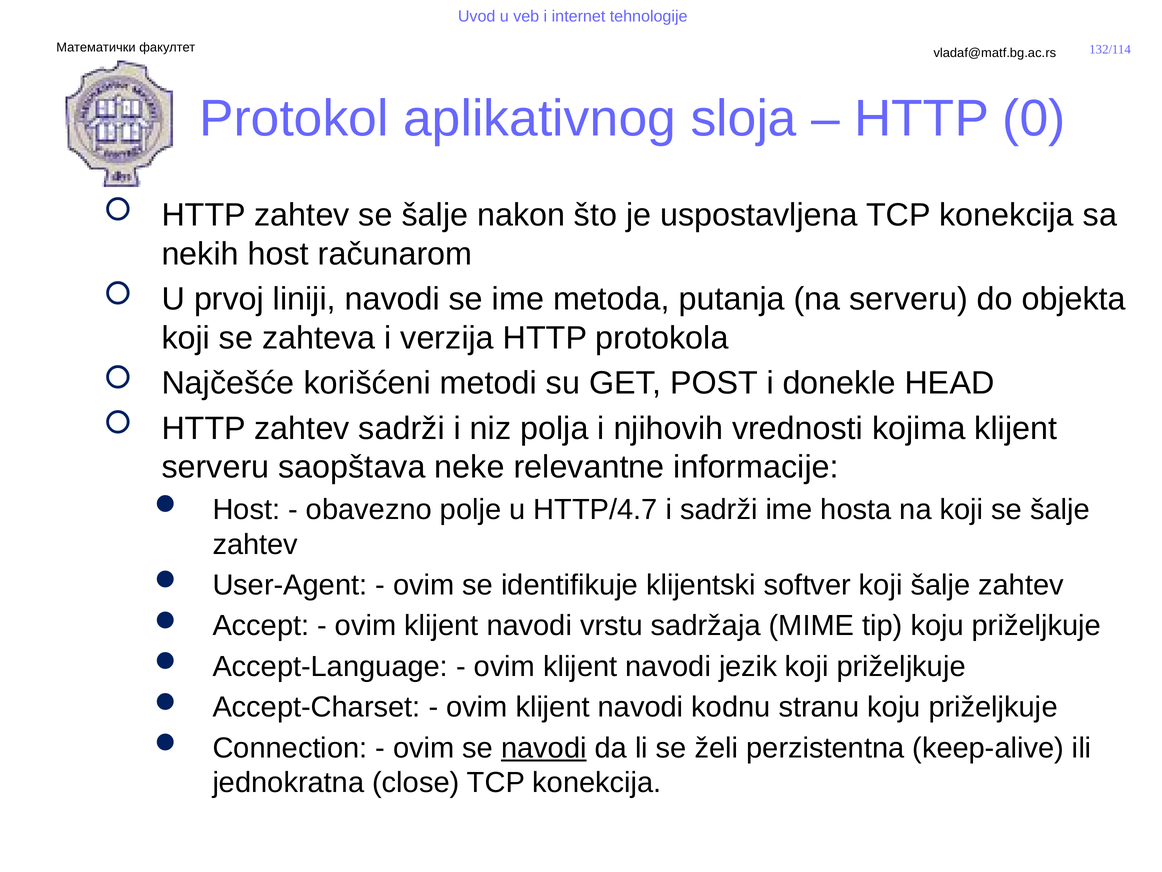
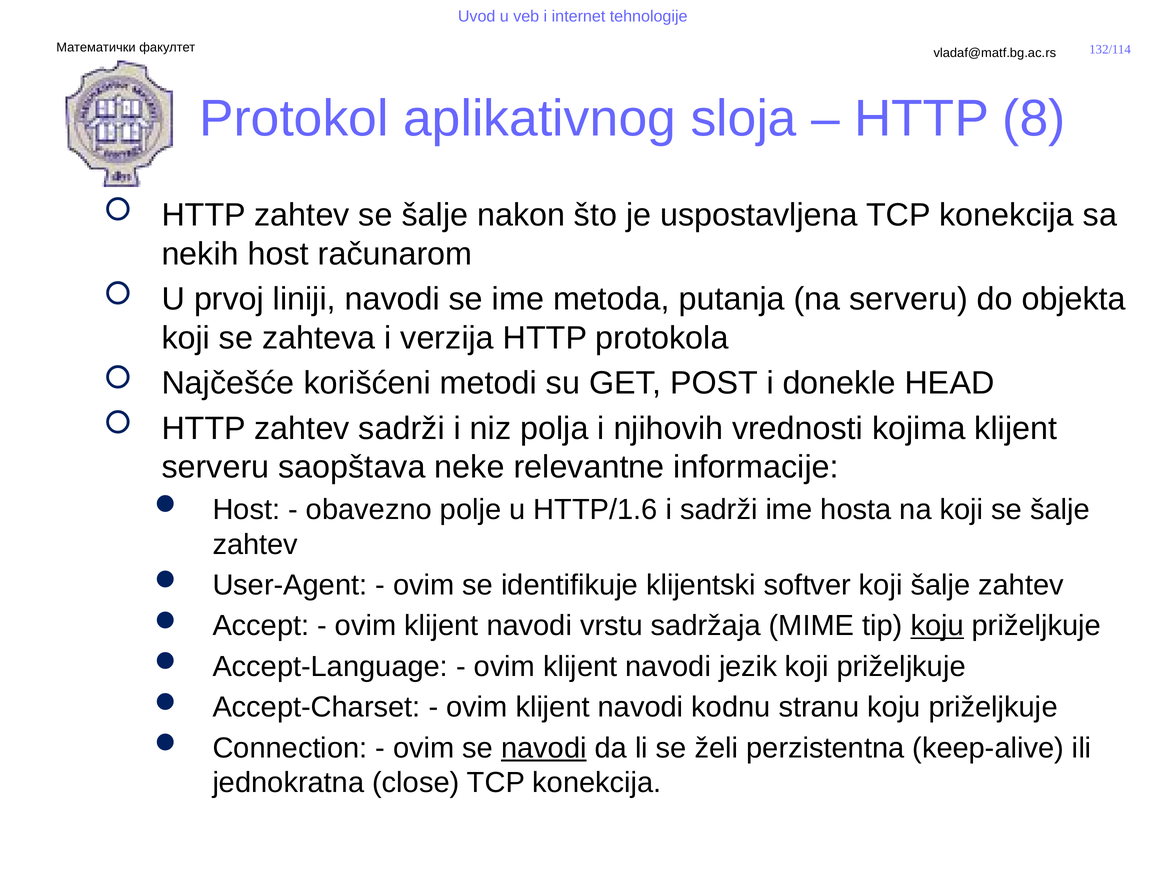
0: 0 -> 8
HTTP/4.7: HTTP/4.7 -> HTTP/1.6
koju at (937, 625) underline: none -> present
